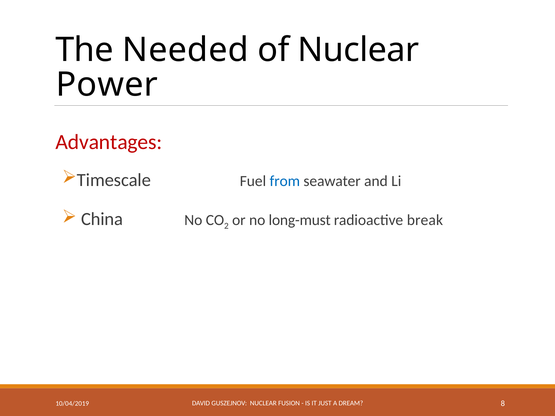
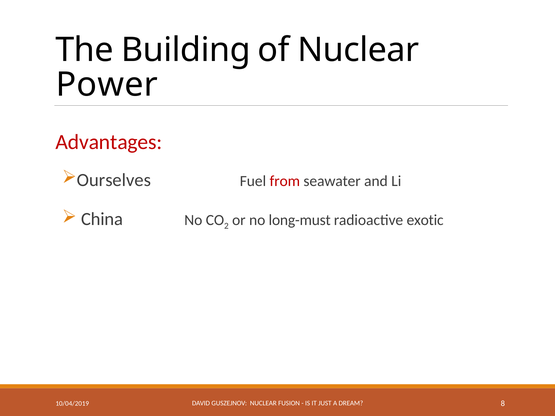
Needed: Needed -> Building
Timescale: Timescale -> Ourselves
from colour: blue -> red
break: break -> exotic
